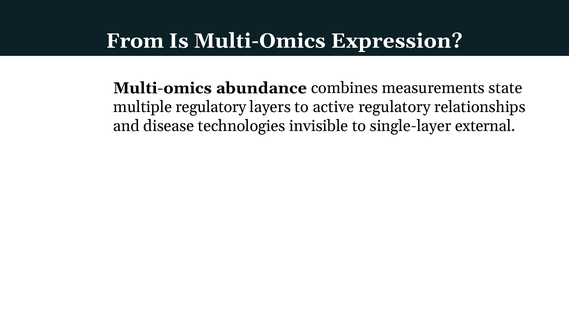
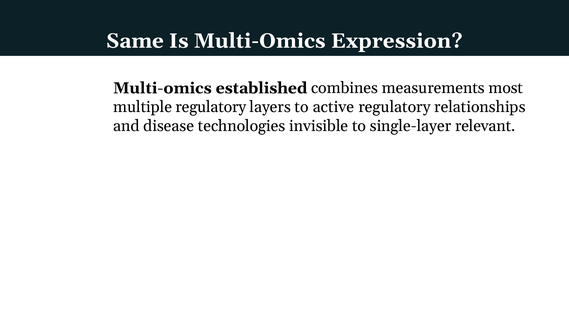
From: From -> Same
abundance: abundance -> established
state: state -> most
external: external -> relevant
